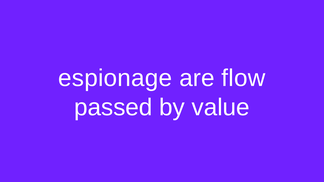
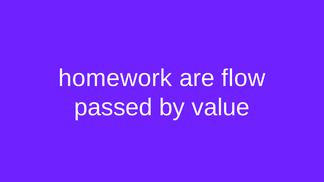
espionage: espionage -> homework
